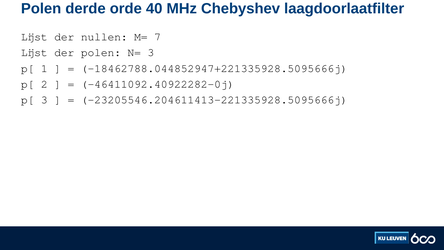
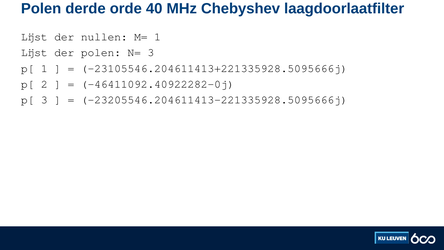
M= 7: 7 -> 1
-18462788.044852947+221335928.5095666j: -18462788.044852947+221335928.5095666j -> -23105546.204611413+221335928.5095666j
